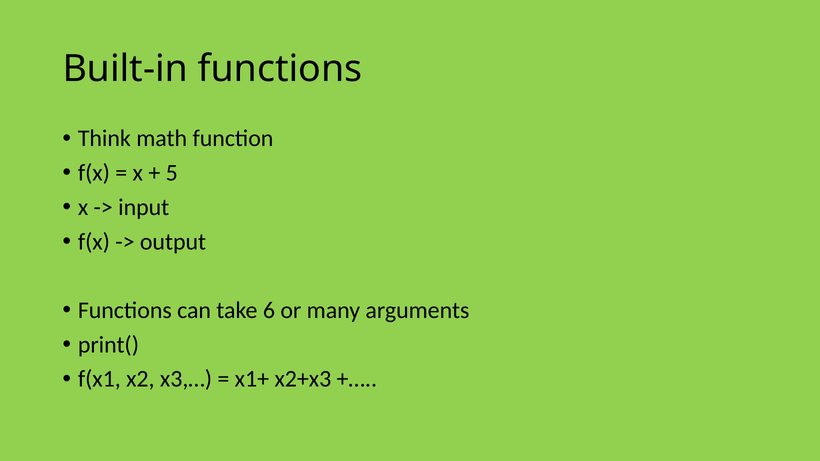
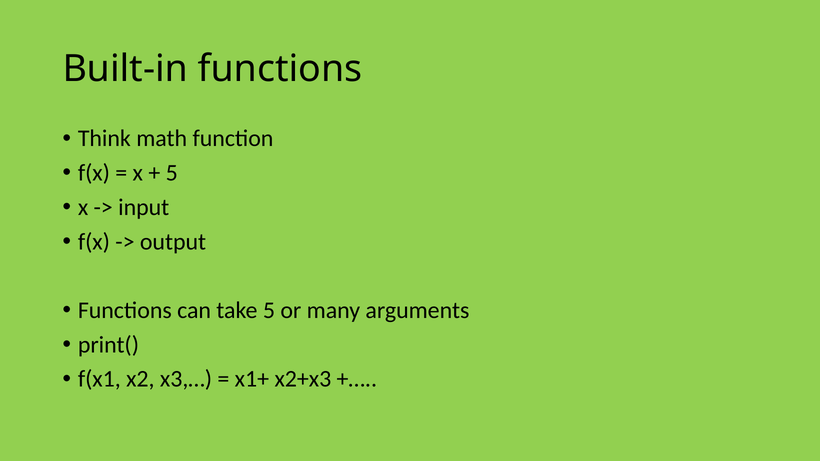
take 6: 6 -> 5
